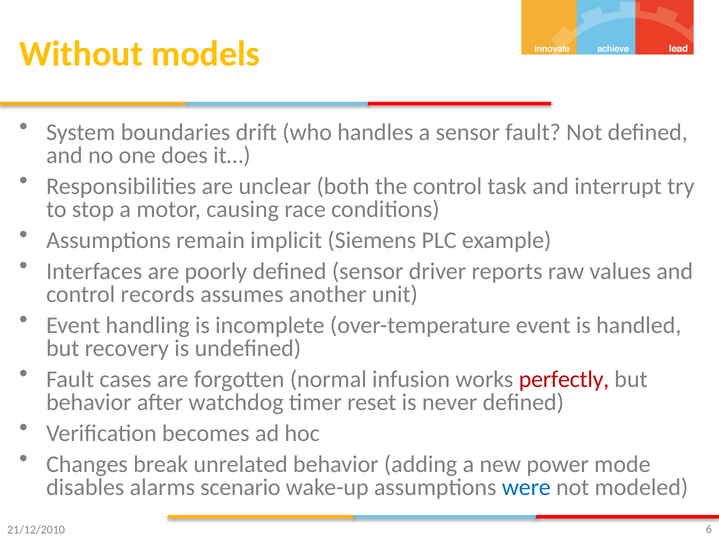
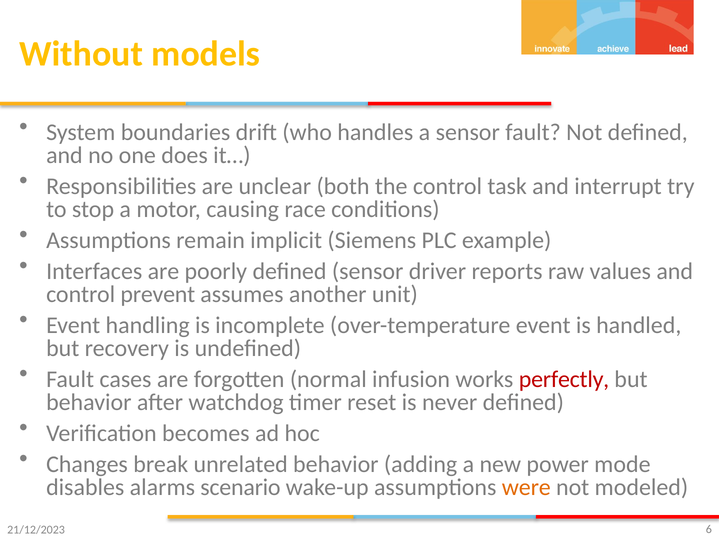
records: records -> prevent
were colour: blue -> orange
21/12/2010: 21/12/2010 -> 21/12/2023
